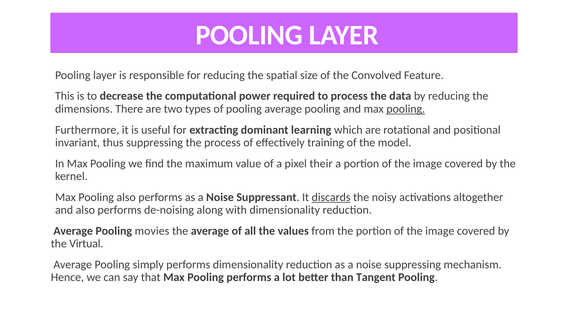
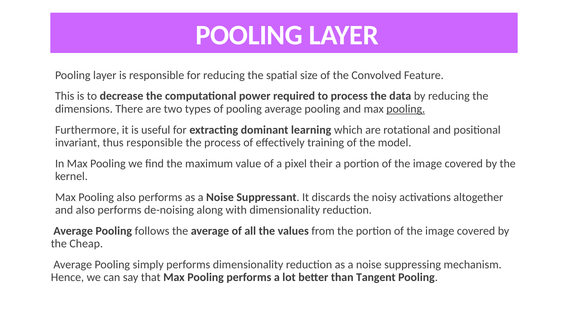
thus suppressing: suppressing -> responsible
discards underline: present -> none
movies: movies -> follows
Virtual: Virtual -> Cheap
